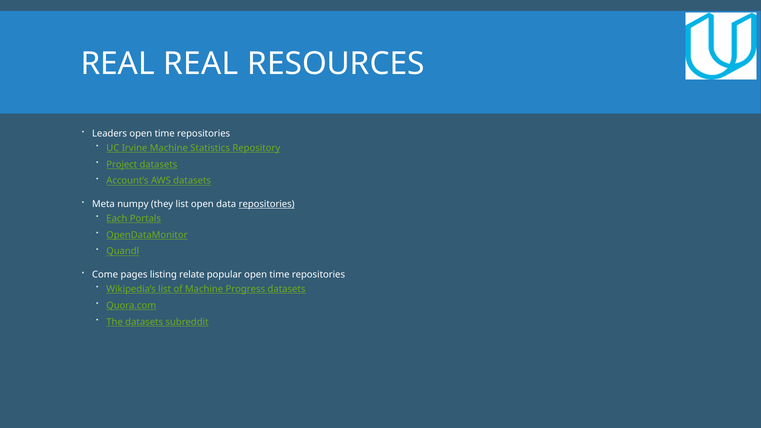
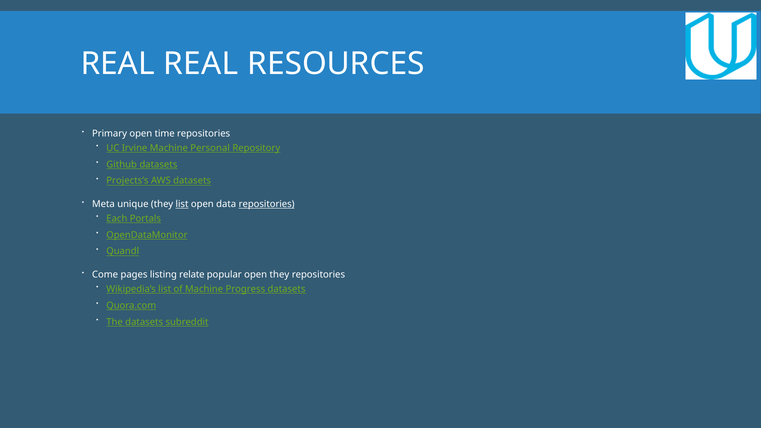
Leaders: Leaders -> Primary
Statistics: Statistics -> Personal
Project: Project -> Github
Account’s: Account’s -> Projects’s
numpy: numpy -> unique
list at (182, 204) underline: none -> present
popular open time: time -> they
